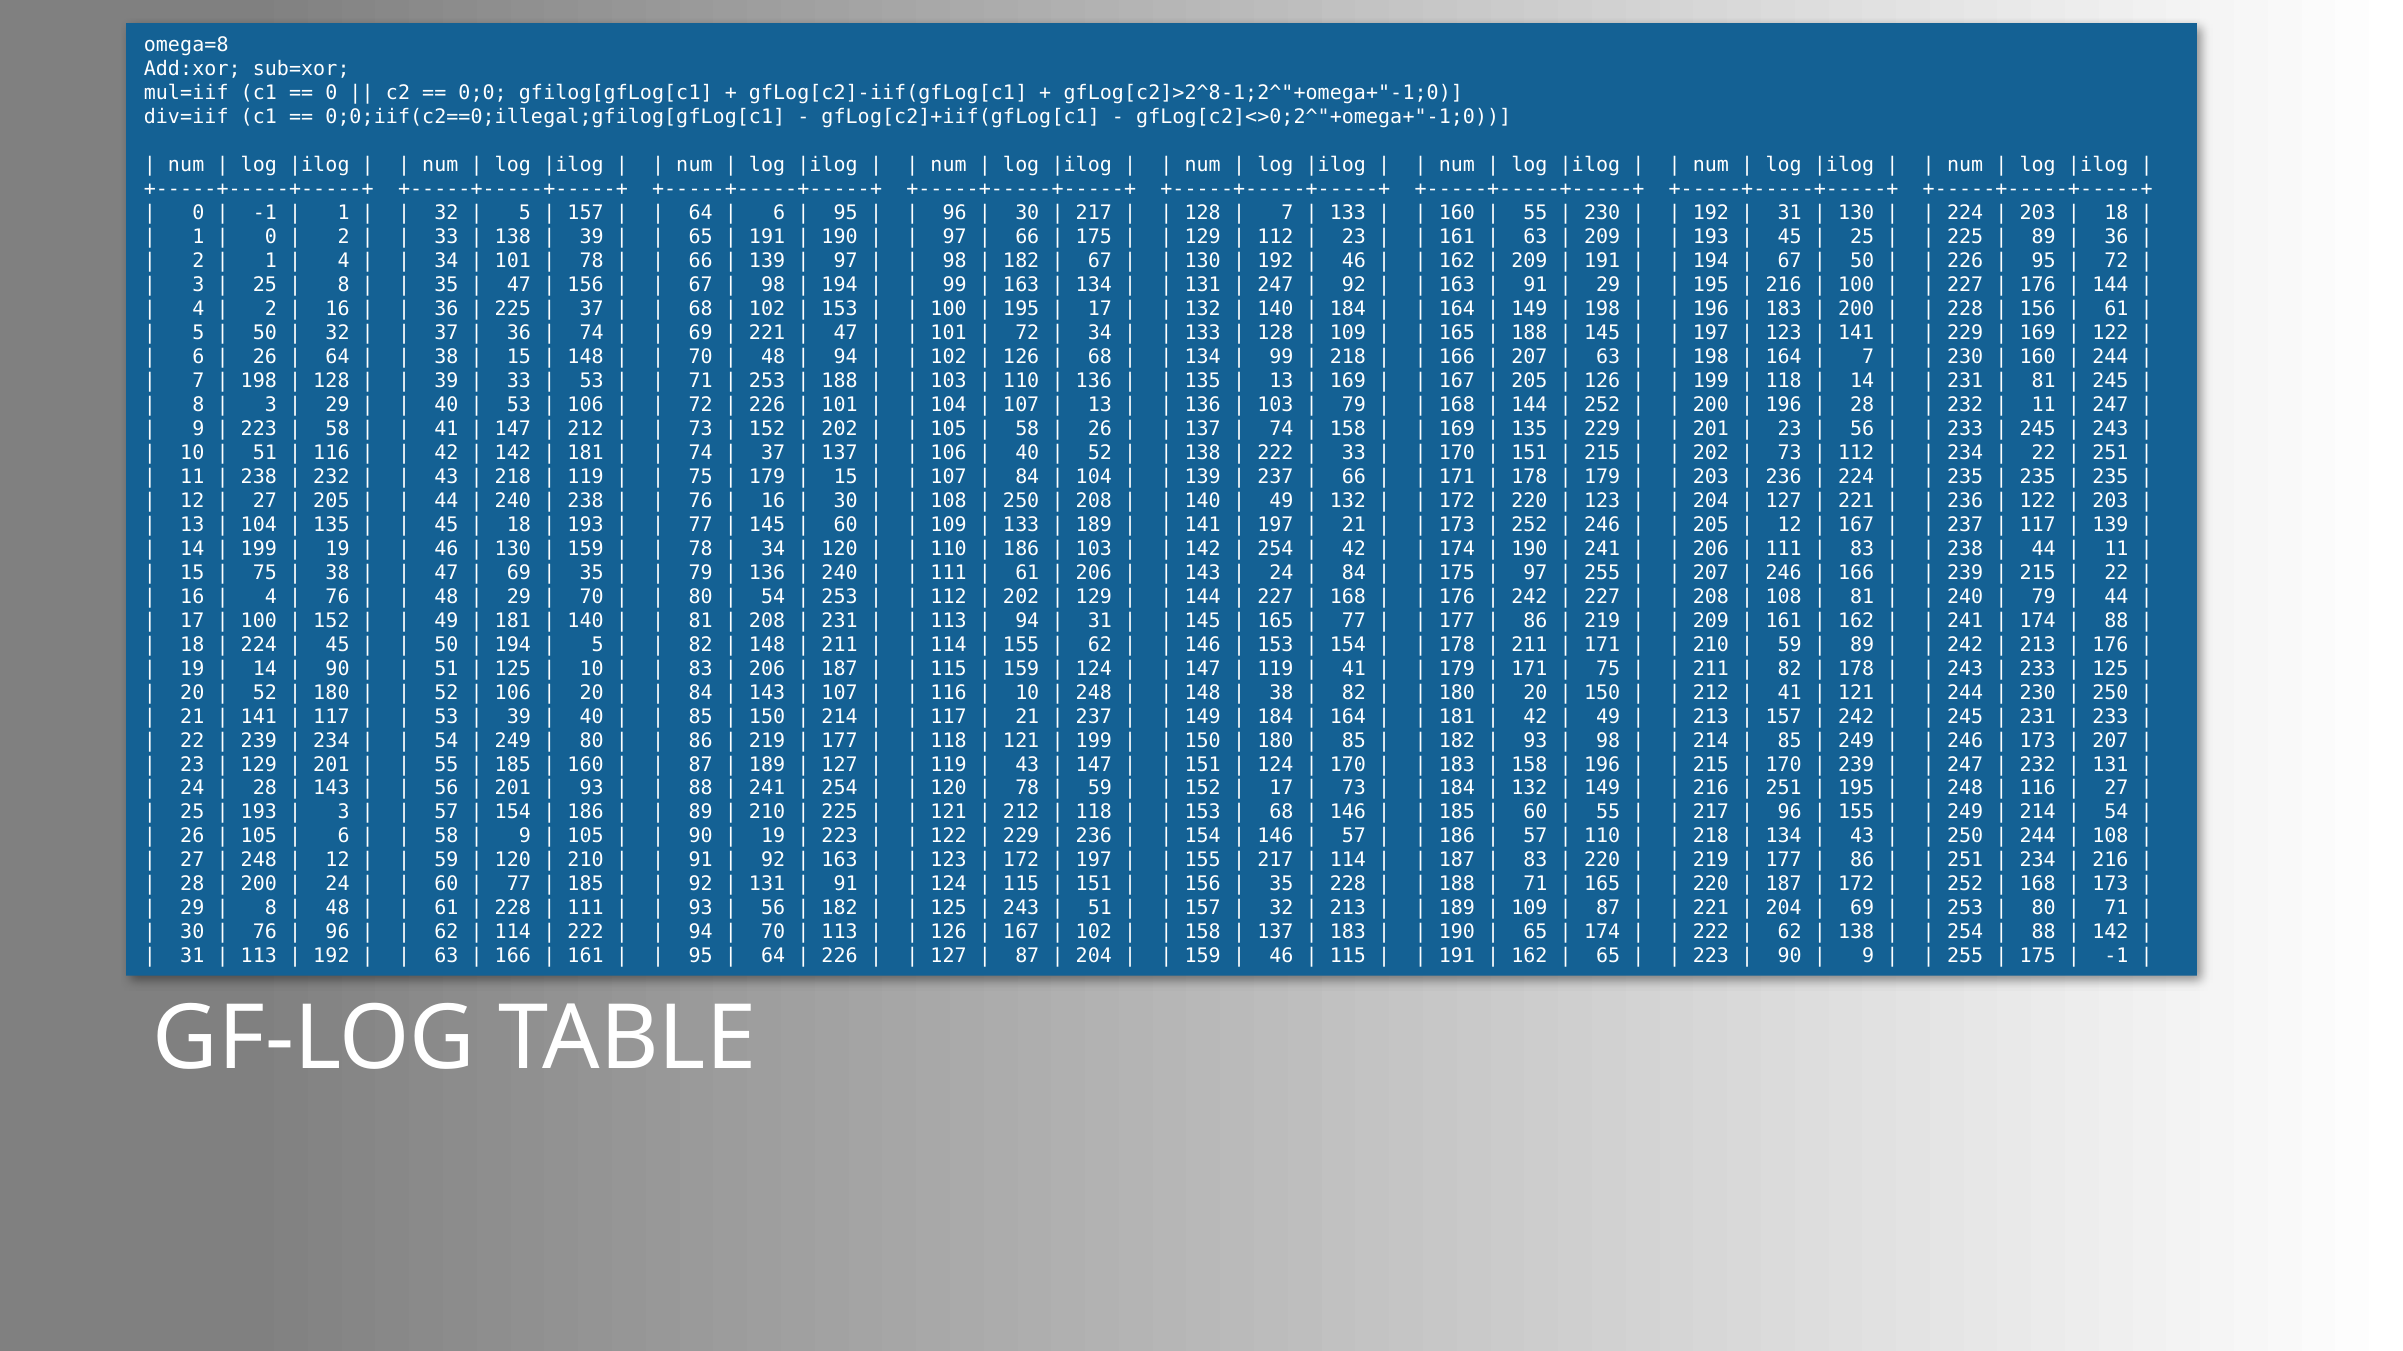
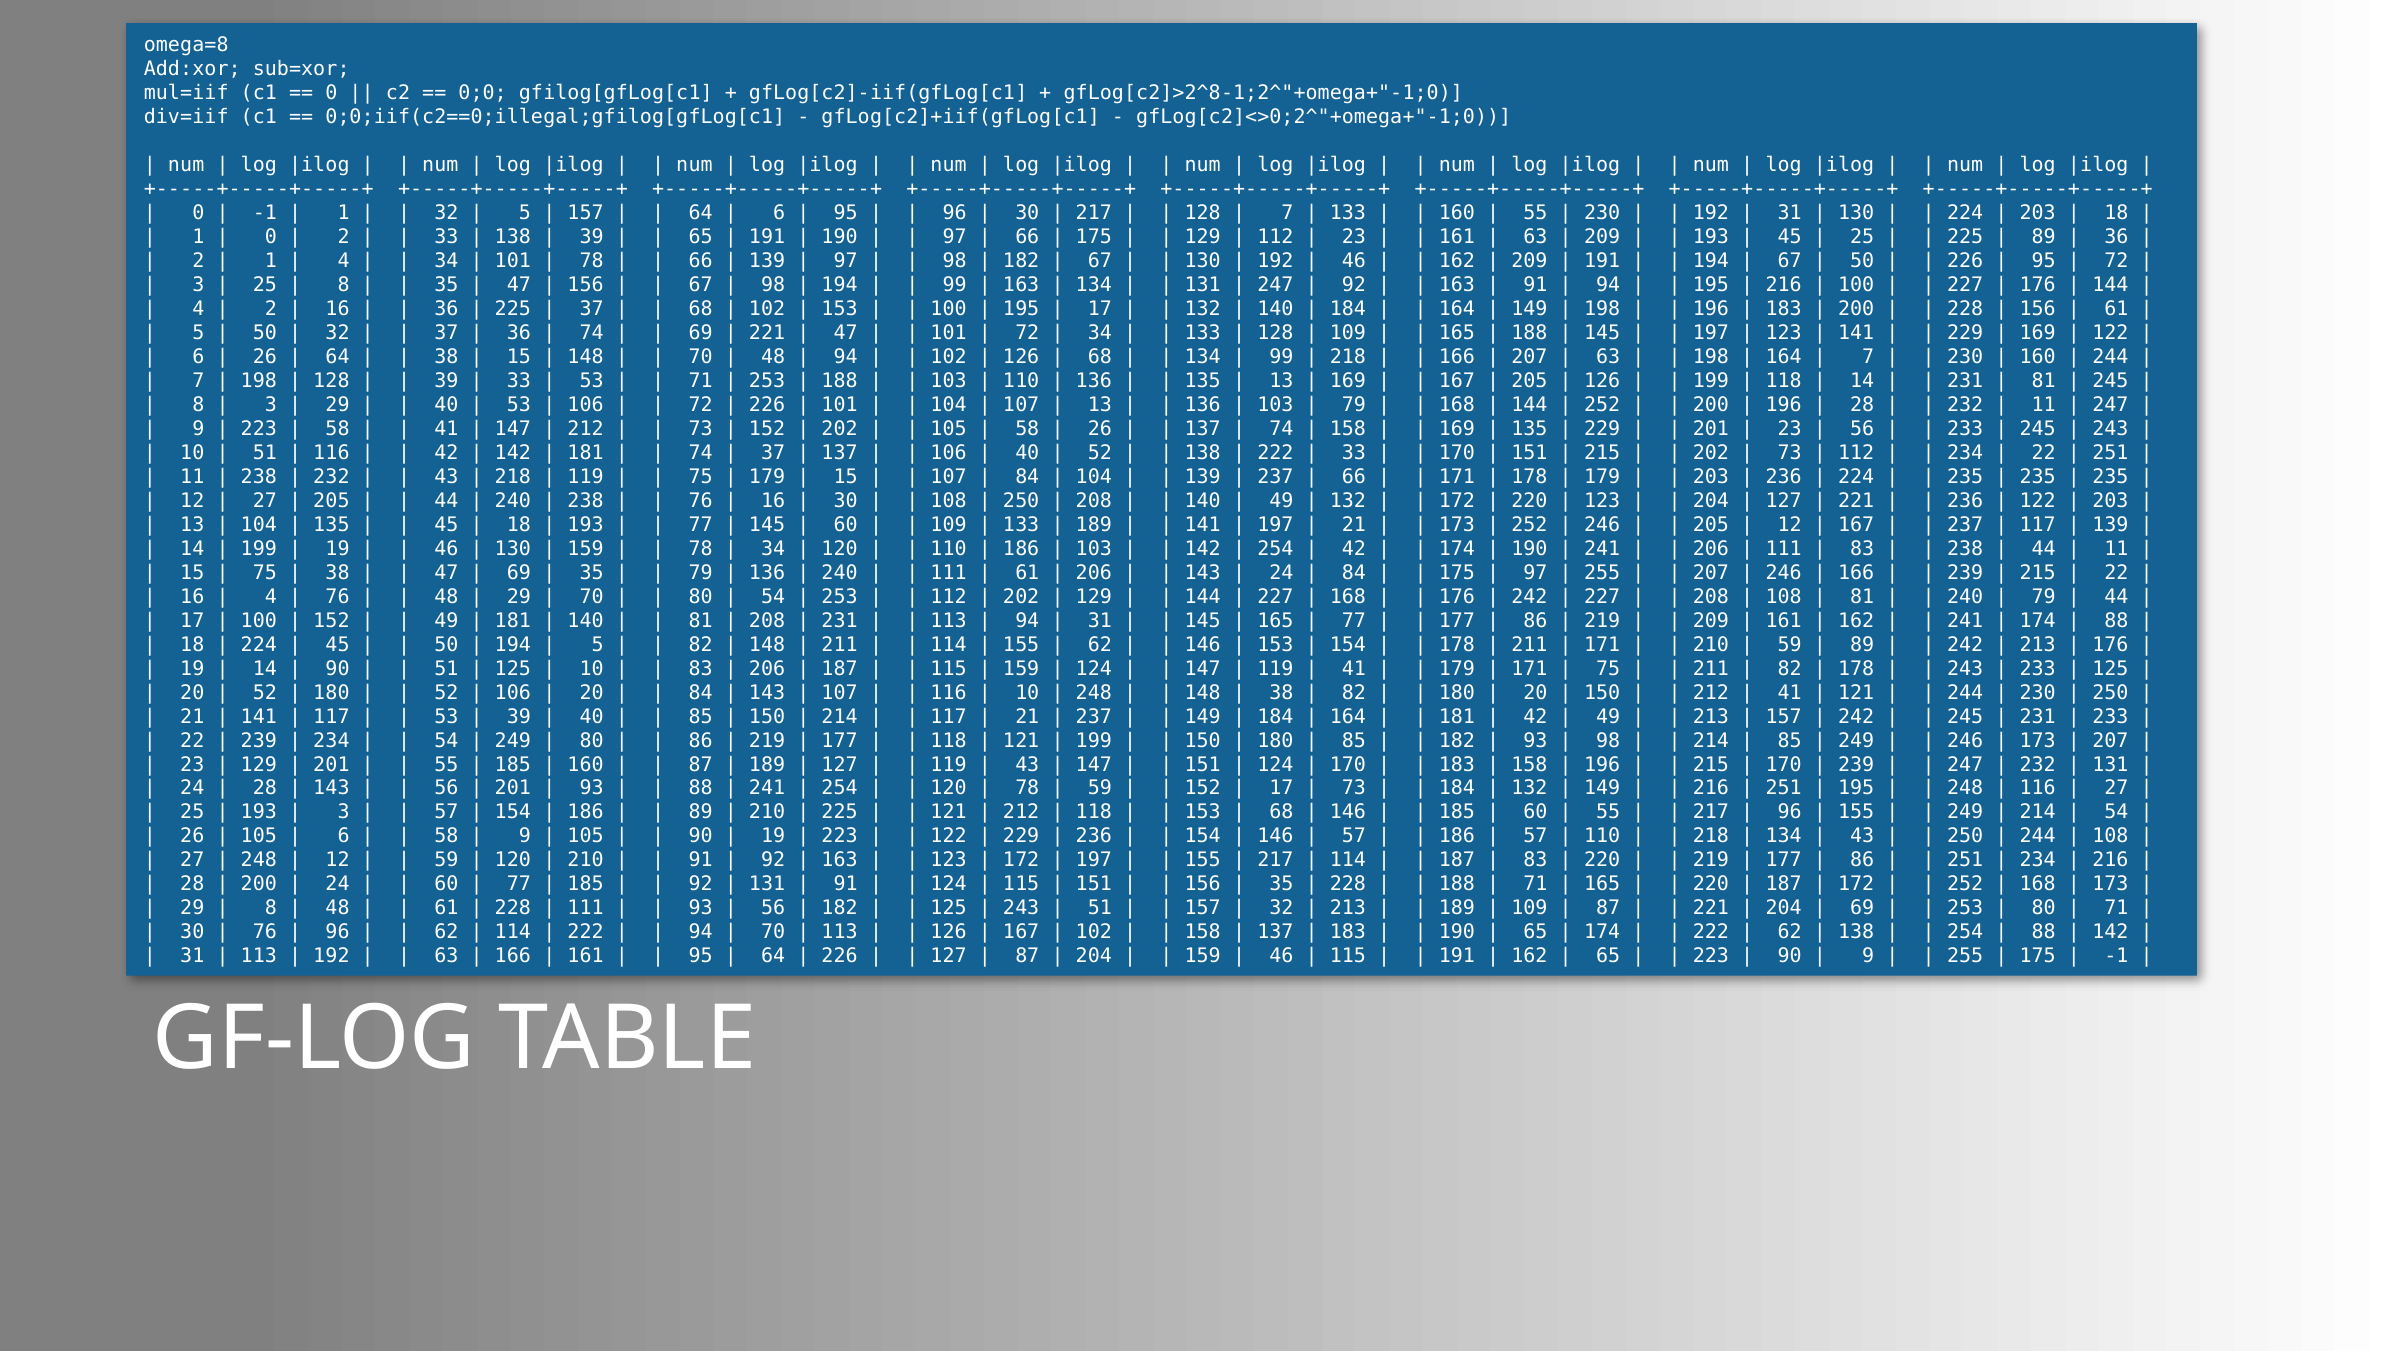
29 at (1608, 285): 29 -> 94
